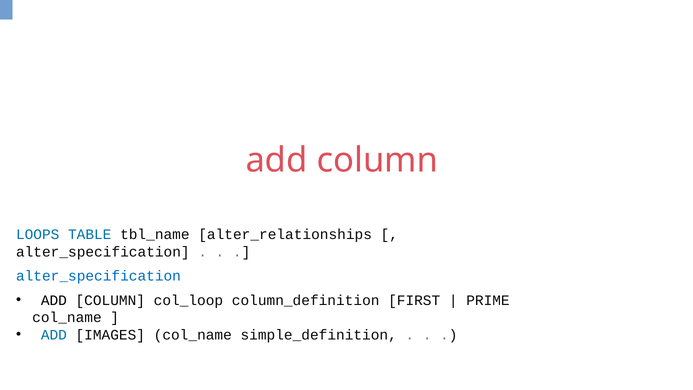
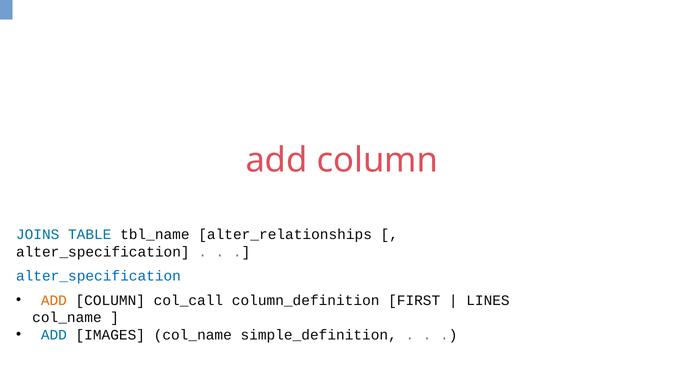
LOOPS: LOOPS -> JOINS
ADD at (54, 300) colour: black -> orange
col_loop: col_loop -> col_call
PRIME: PRIME -> LINES
